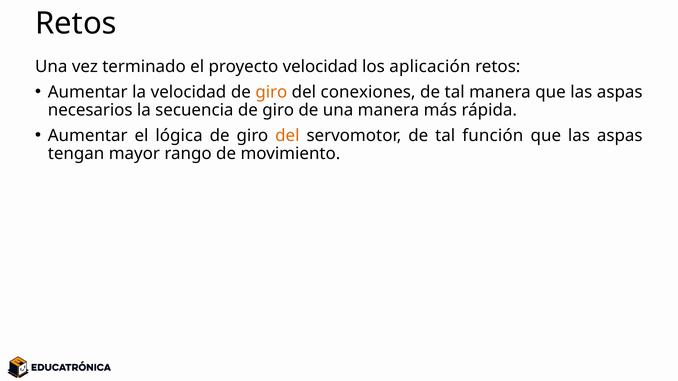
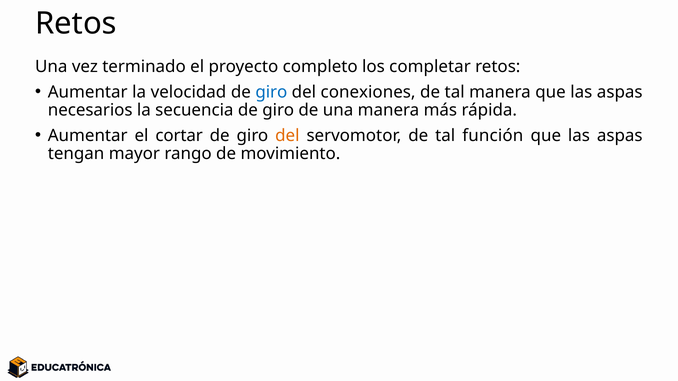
proyecto velocidad: velocidad -> completo
aplicación: aplicación -> completar
giro at (271, 92) colour: orange -> blue
lógica: lógica -> cortar
